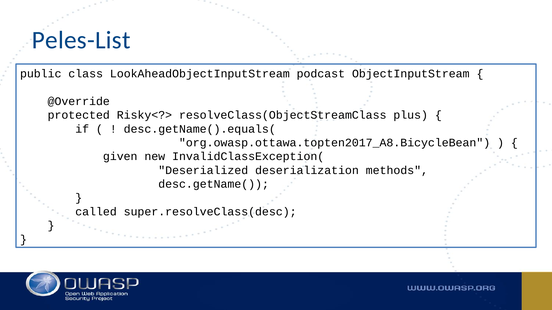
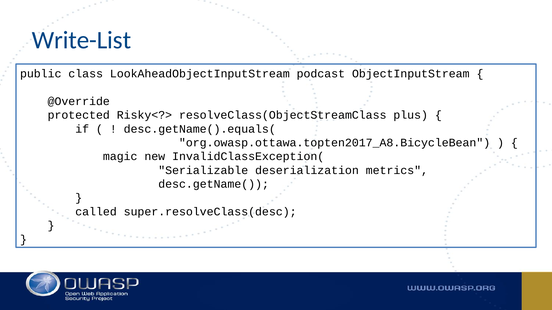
Peles-List: Peles-List -> Write-List
given: given -> magic
Deserialized: Deserialized -> Serializable
methods: methods -> metrics
